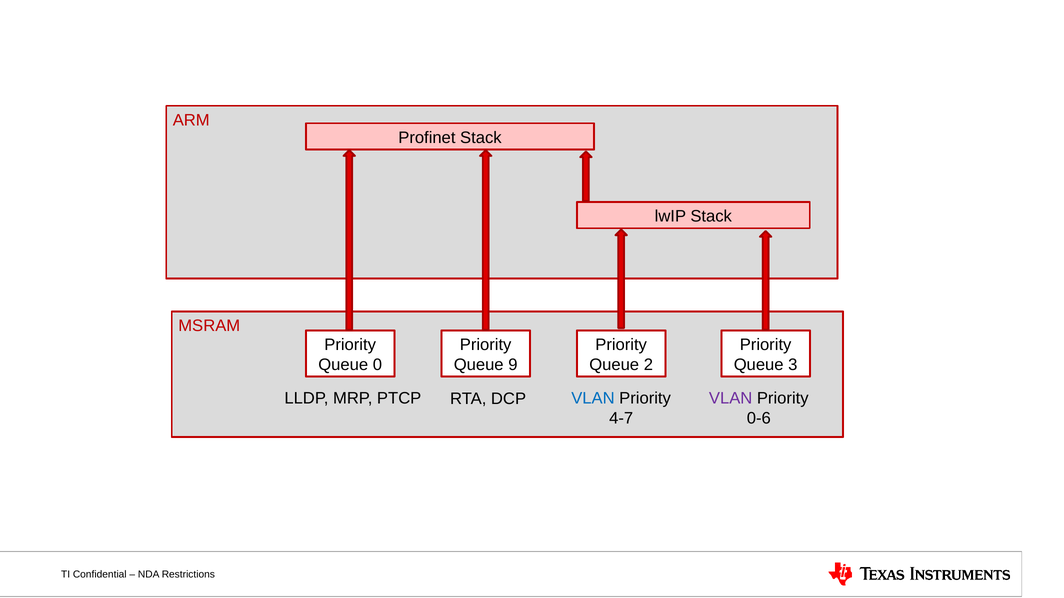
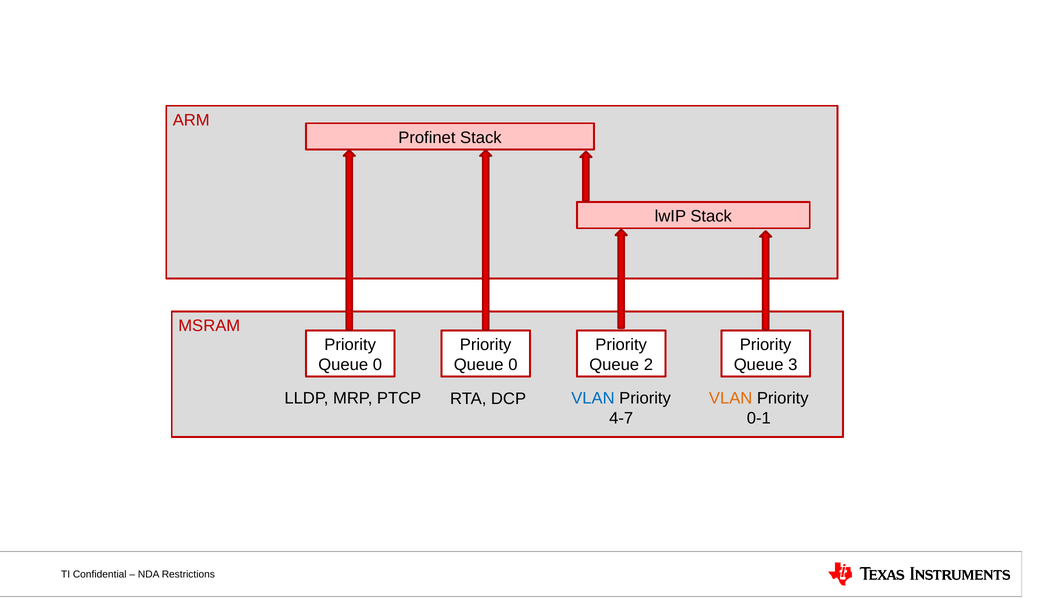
9 at (513, 365): 9 -> 0
VLAN at (731, 398) colour: purple -> orange
0-6: 0-6 -> 0-1
